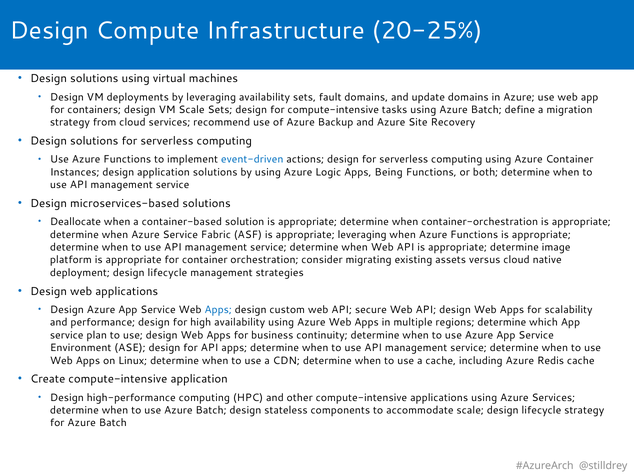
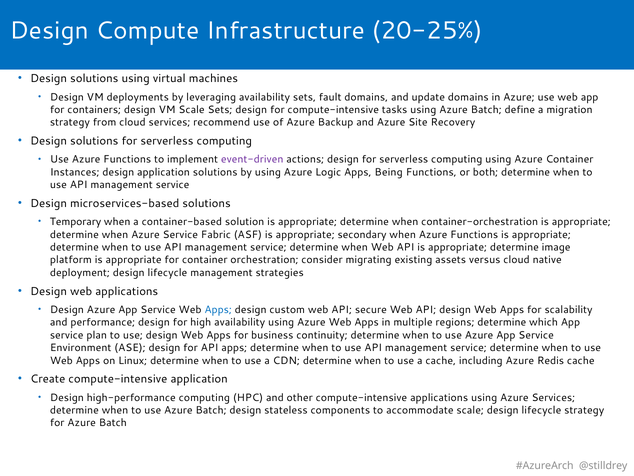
event-driven colour: blue -> purple
Deallocate: Deallocate -> Temporary
appropriate leveraging: leveraging -> secondary
